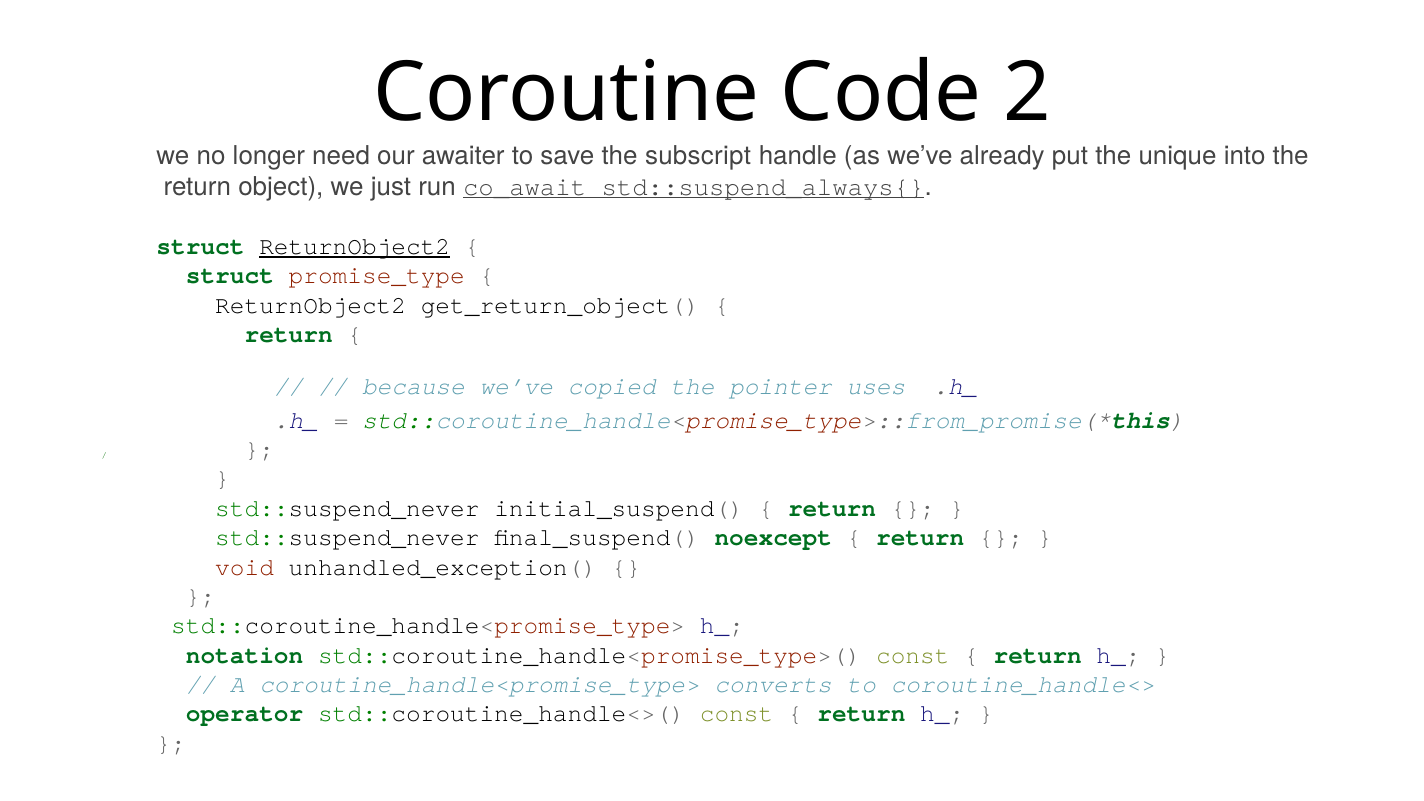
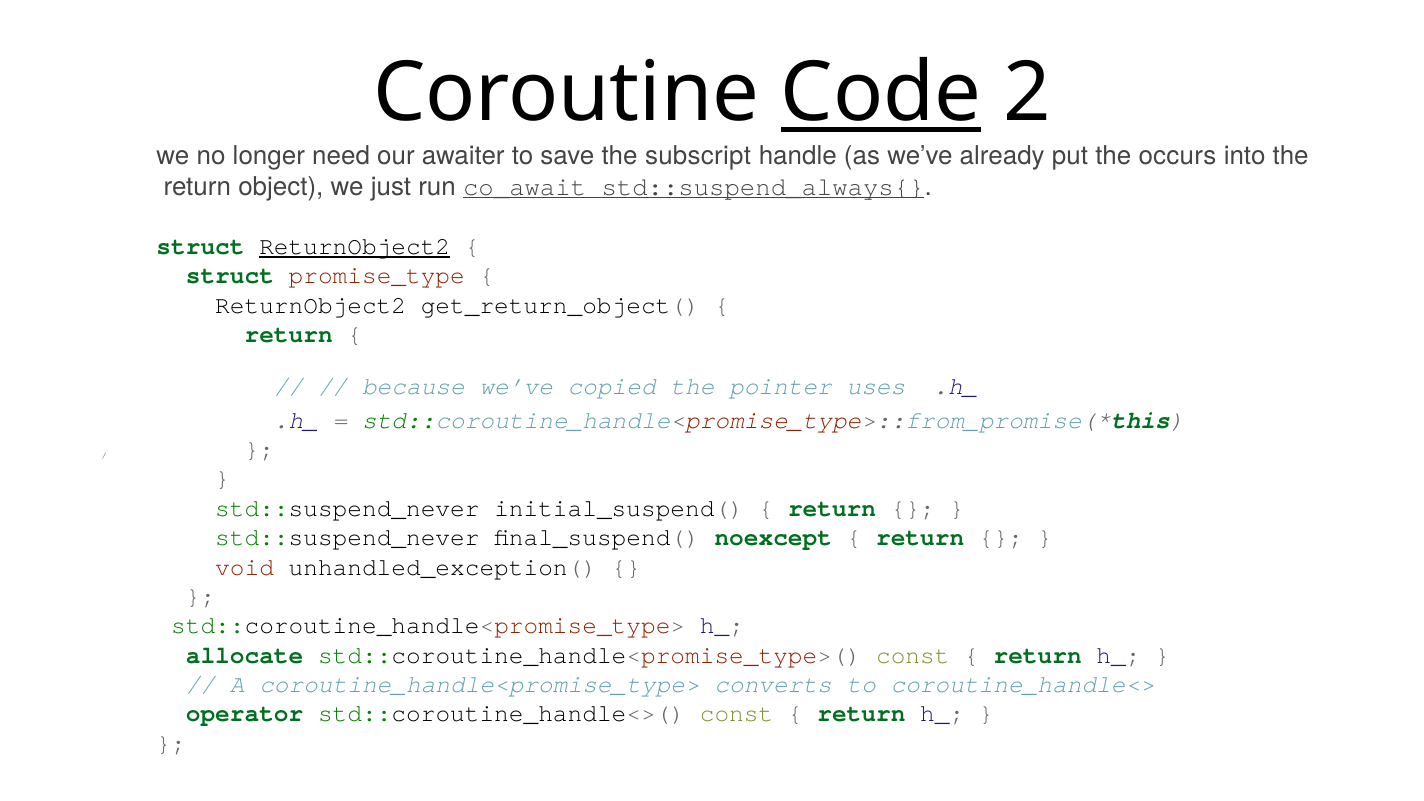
Code underline: none -> present
unique: unique -> occurs
notation: notation -> allocate
